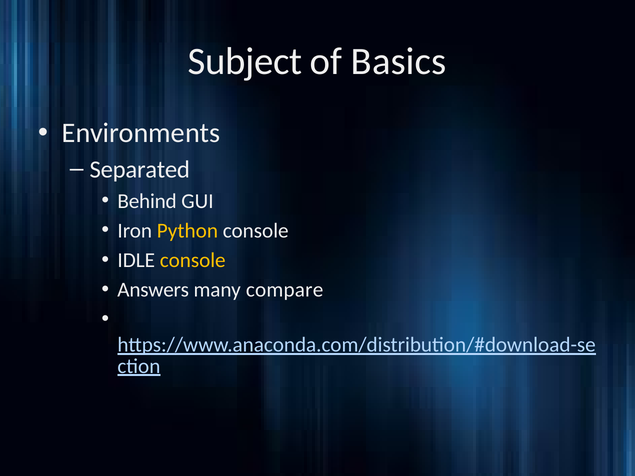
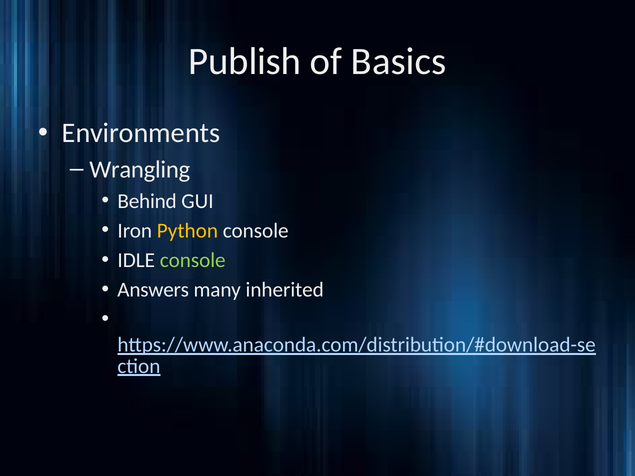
Subject: Subject -> Publish
Separated: Separated -> Wrangling
console at (193, 260) colour: yellow -> light green
compare: compare -> inherited
